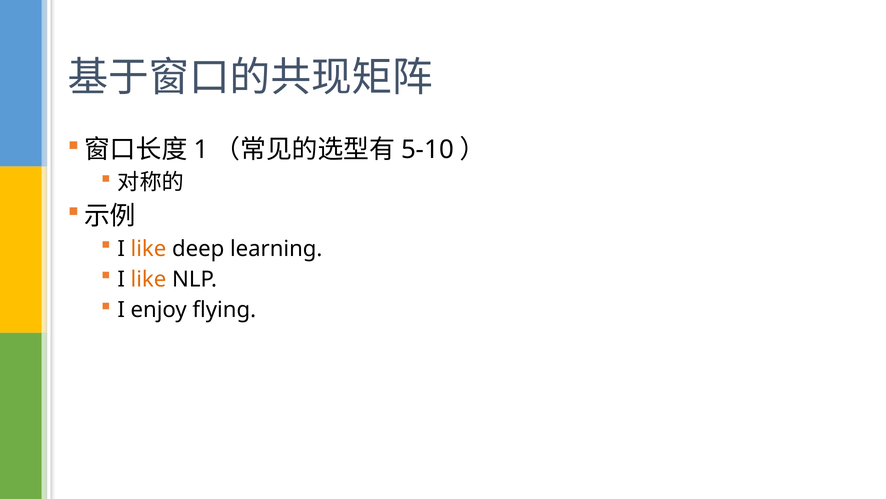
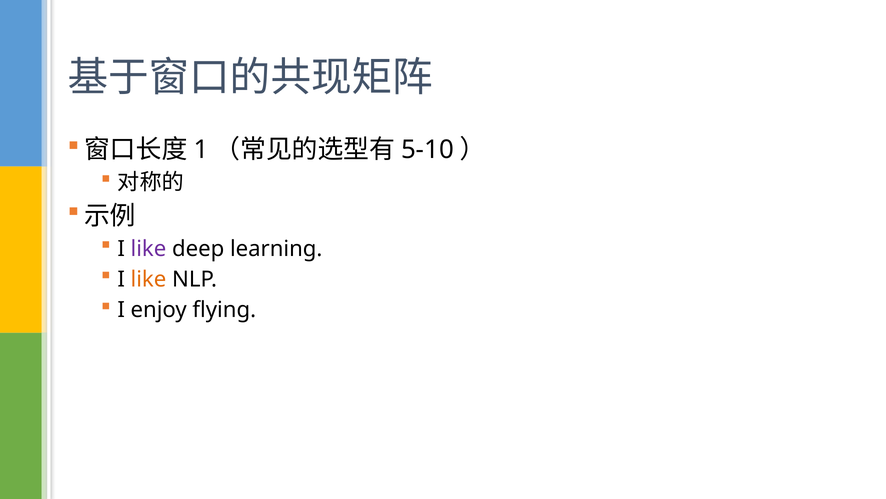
like at (148, 248) colour: orange -> purple
